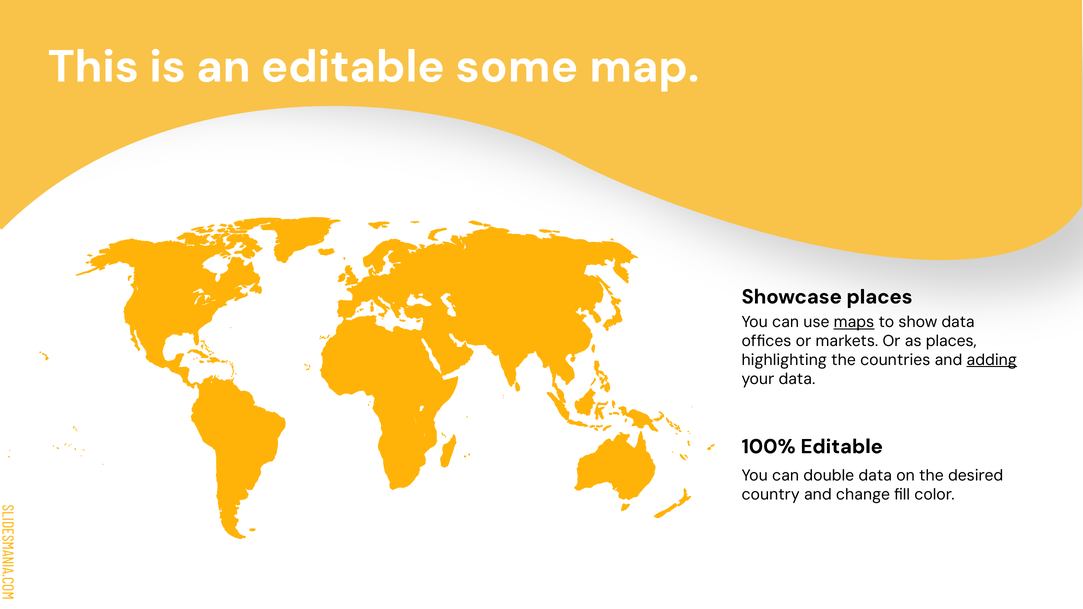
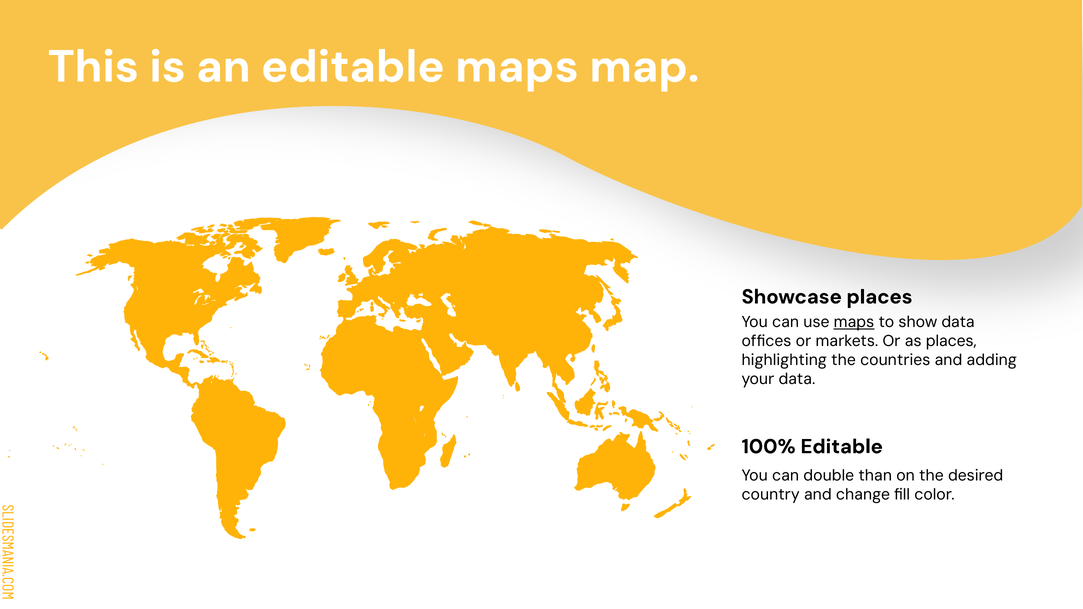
editable some: some -> maps
adding underline: present -> none
double data: data -> than
